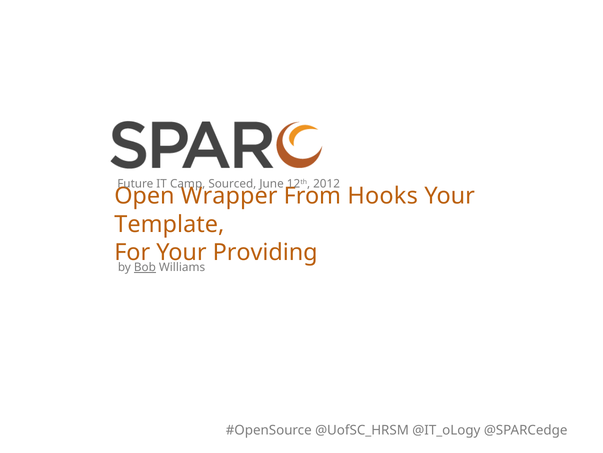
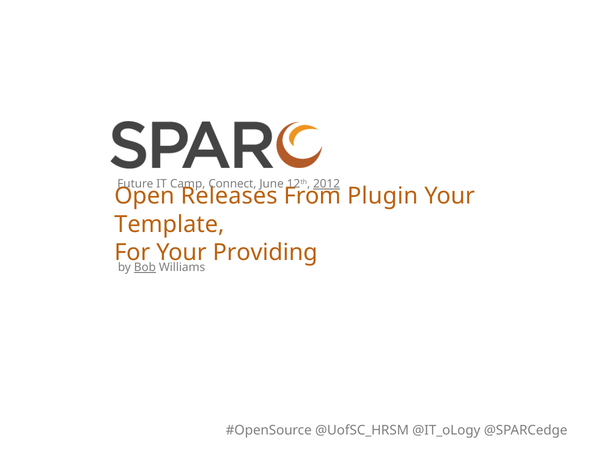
Sourced: Sourced -> Connect
2012 underline: none -> present
Wrapper: Wrapper -> Releases
Hooks: Hooks -> Plugin
